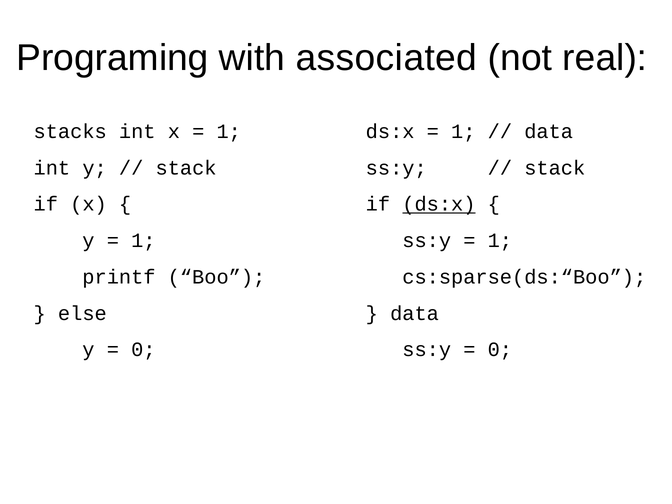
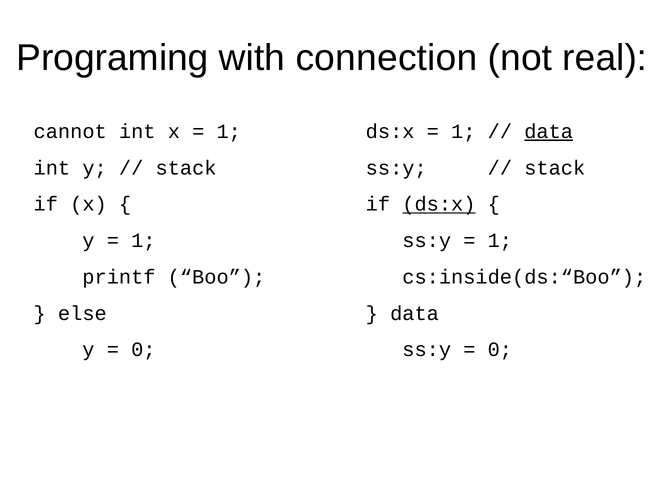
associated: associated -> connection
stacks: stacks -> cannot
data at (549, 132) underline: none -> present
cs:sparse(ds:“Boo: cs:sparse(ds:“Boo -> cs:inside(ds:“Boo
